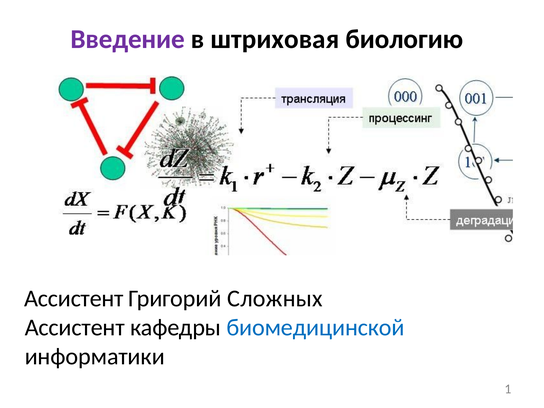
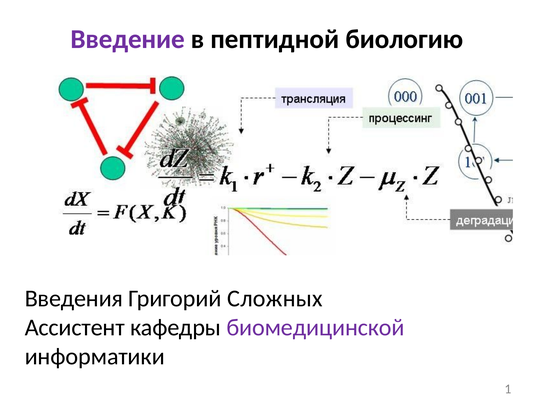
штриховая: штриховая -> пептидной
Ассистент at (74, 299): Ассистент -> Введения
биомедицинской colour: blue -> purple
